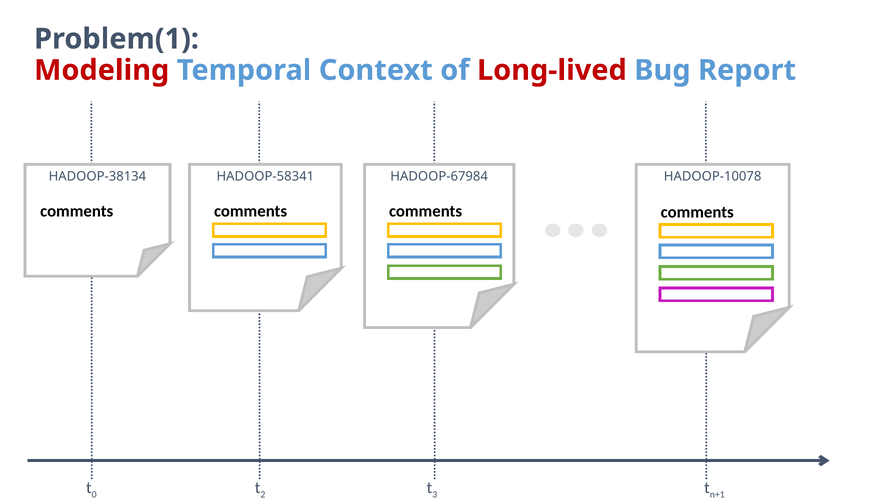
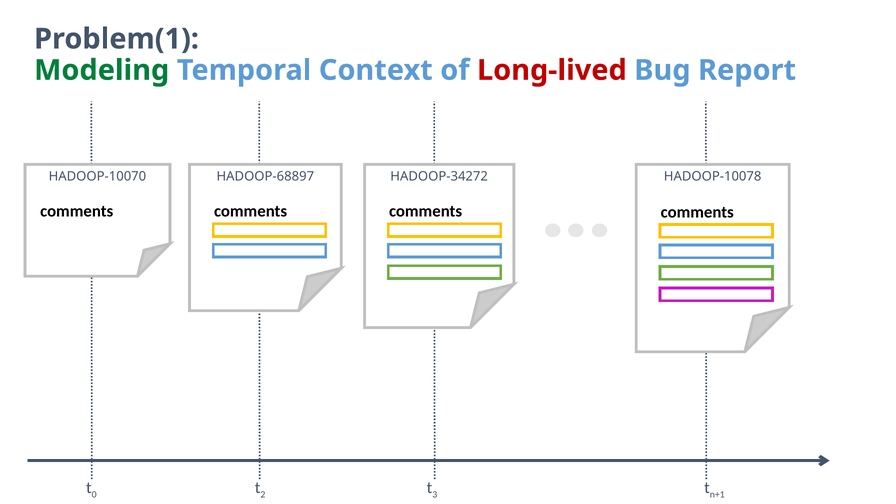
Modeling colour: red -> green
HADOOP-38134: HADOOP-38134 -> HADOOP-10070
HADOOP-58341: HADOOP-58341 -> HADOOP-68897
HADOOP-67984: HADOOP-67984 -> HADOOP-34272
